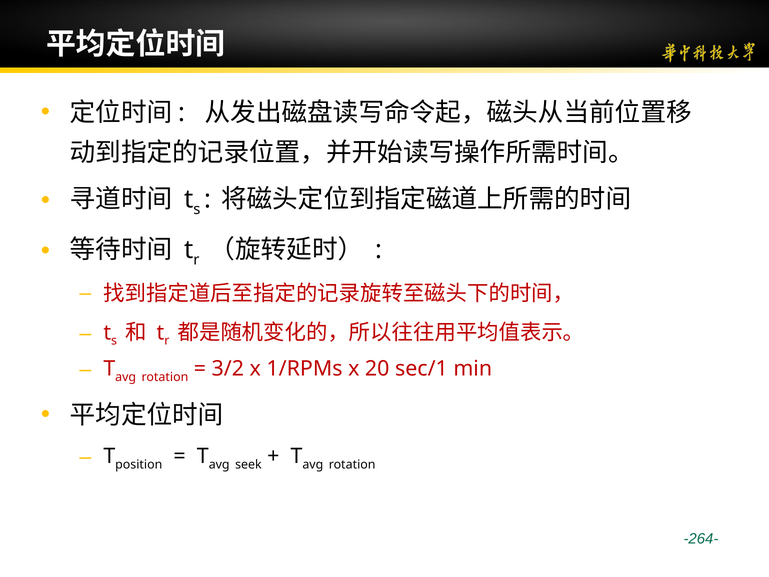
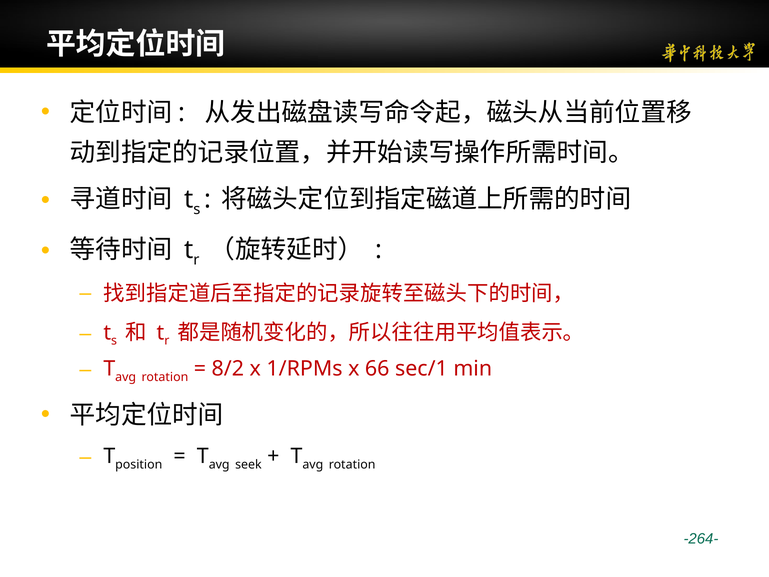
3/2: 3/2 -> 8/2
20: 20 -> 66
